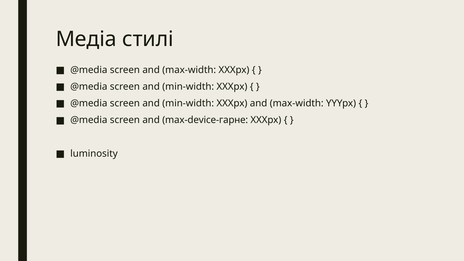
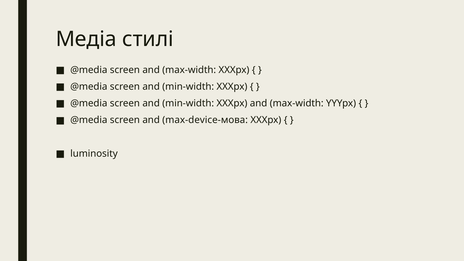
max-device-гарне: max-device-гарне -> max-device-мова
